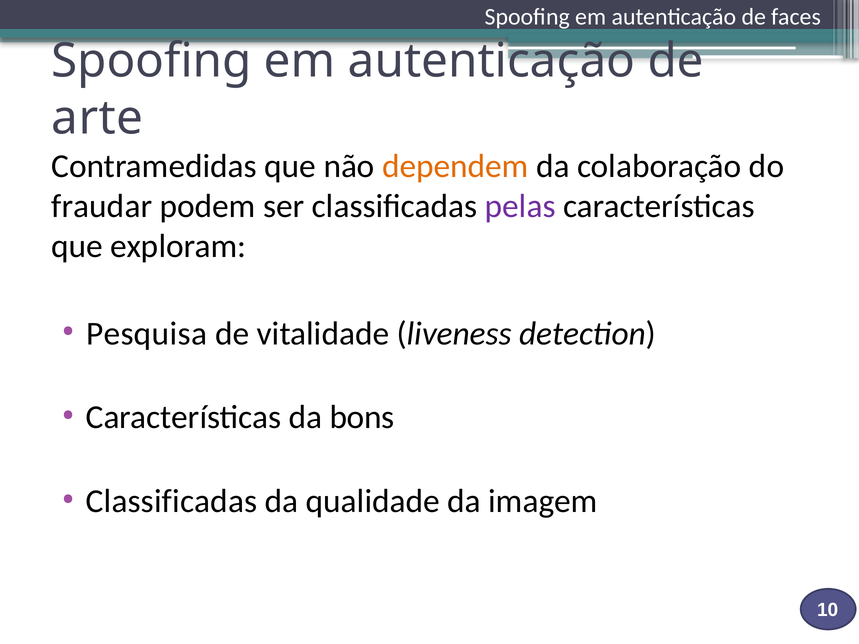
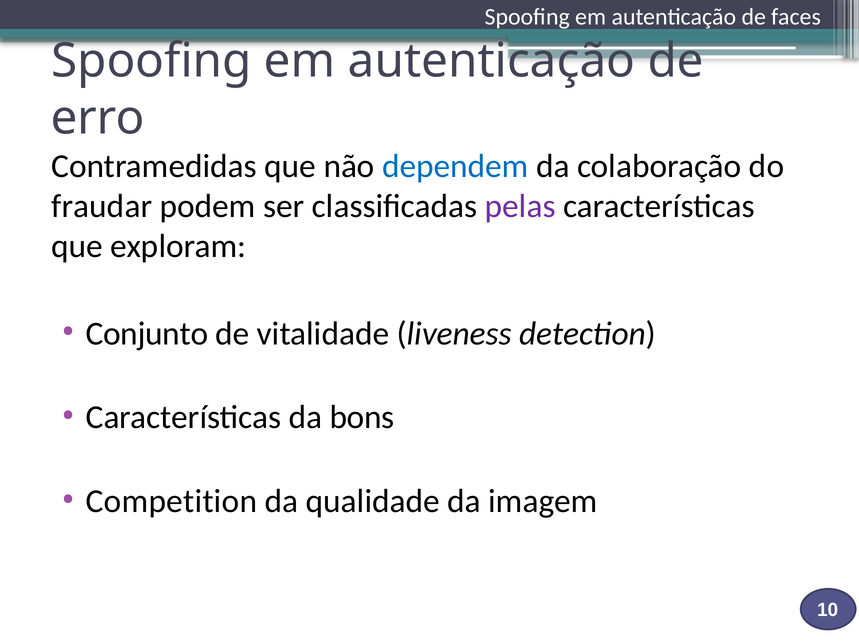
arte: arte -> erro
dependem colour: orange -> blue
Pesquisa: Pesquisa -> Conjunto
Classificadas at (172, 501): Classificadas -> Competition
